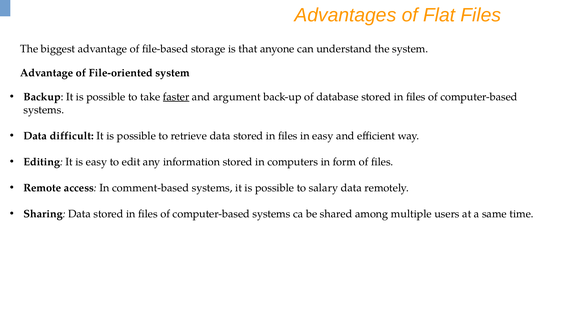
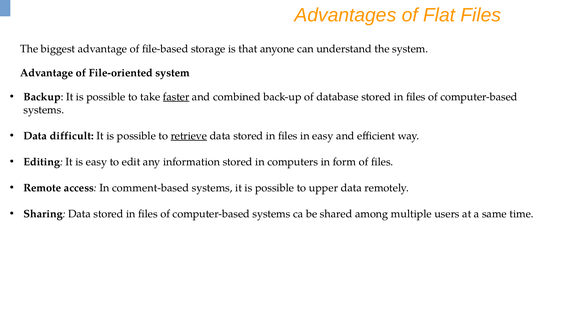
argument: argument -> combined
retrieve underline: none -> present
salary: salary -> upper
